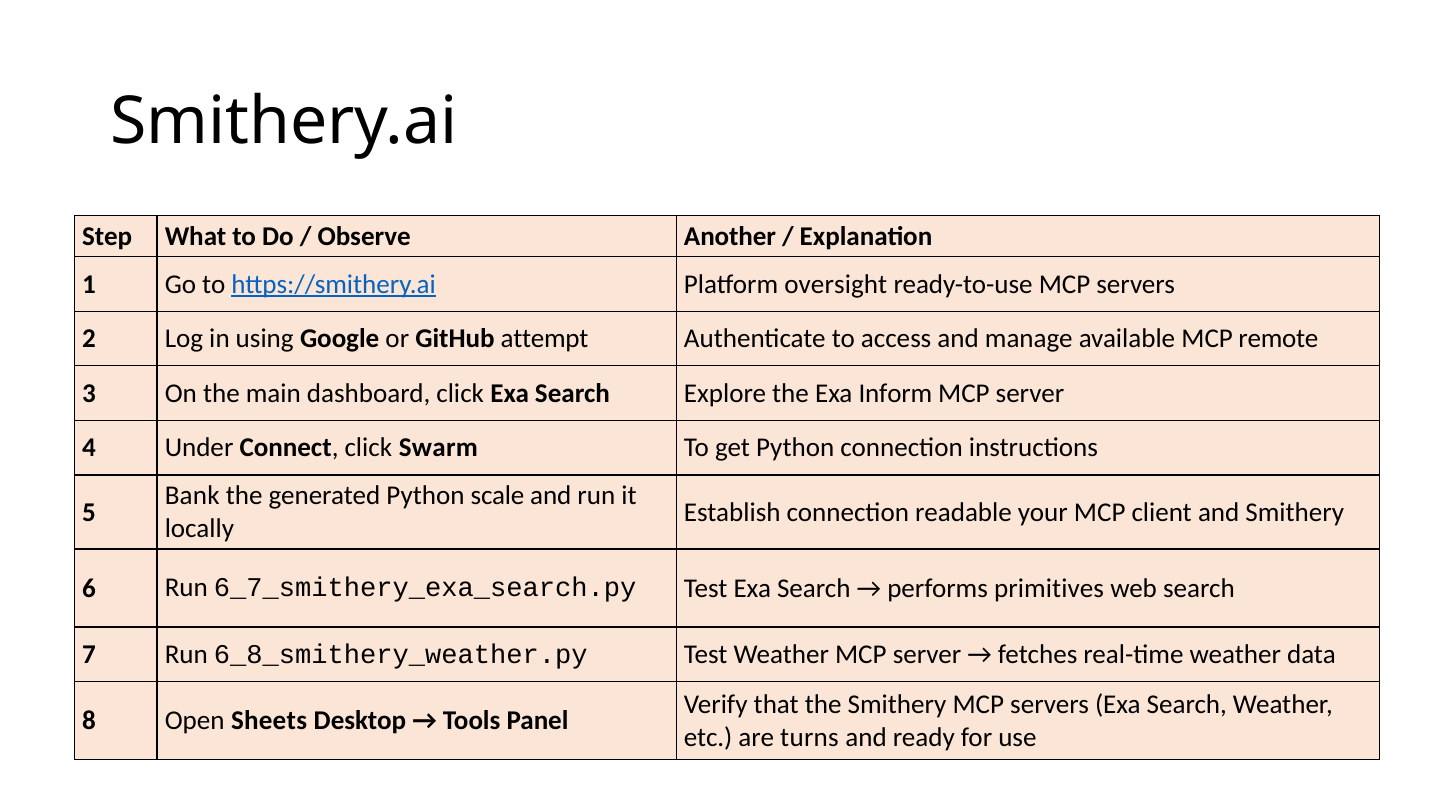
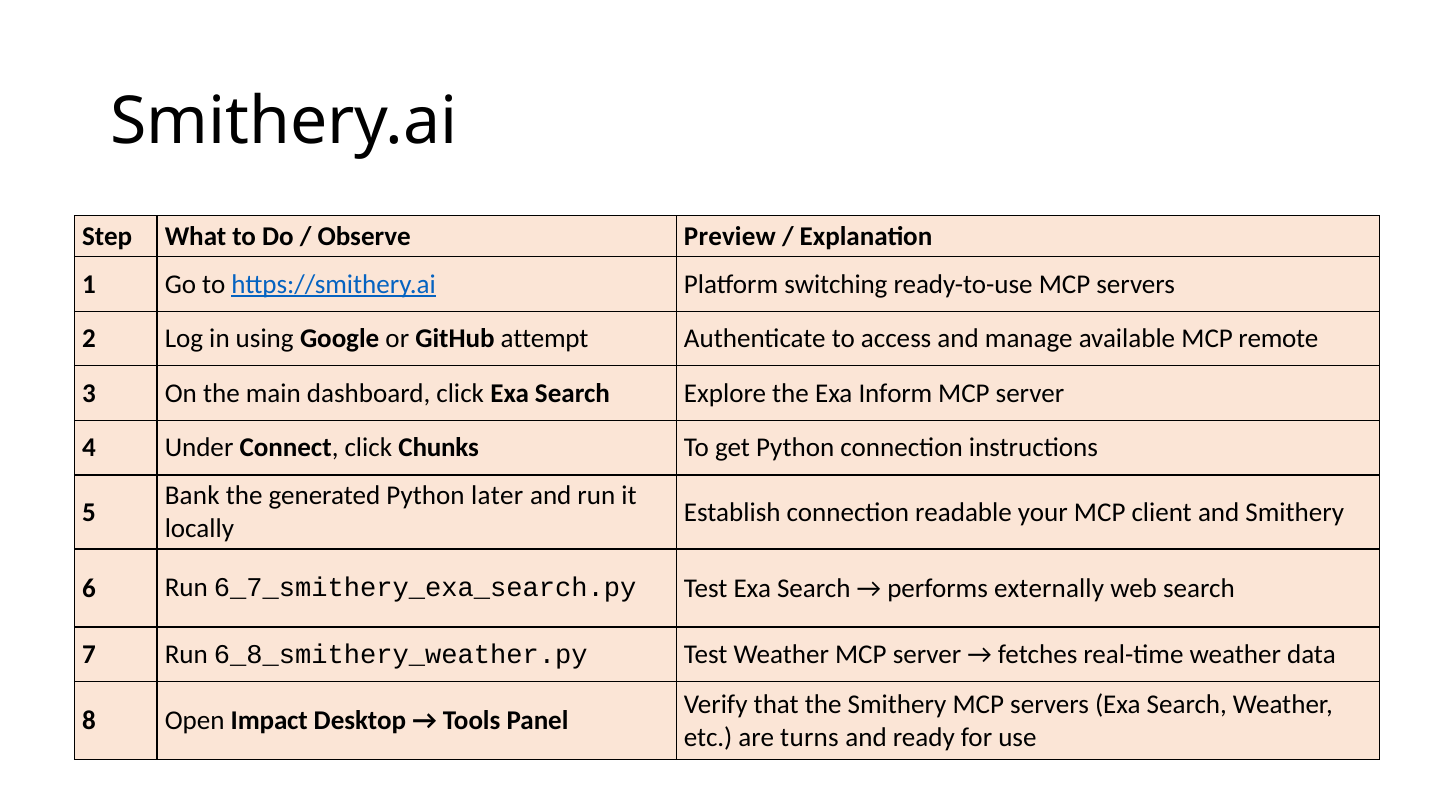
Another: Another -> Preview
oversight: oversight -> switching
Swarm: Swarm -> Chunks
scale: scale -> later
primitives: primitives -> externally
Sheets: Sheets -> Impact
